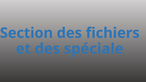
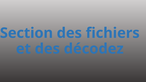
spéciale: spéciale -> décodez
